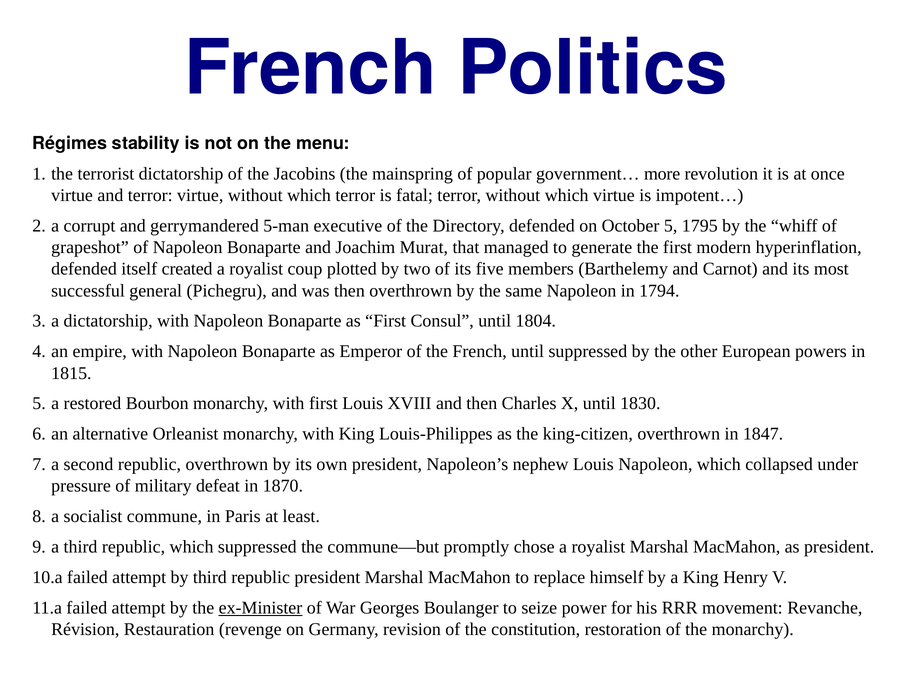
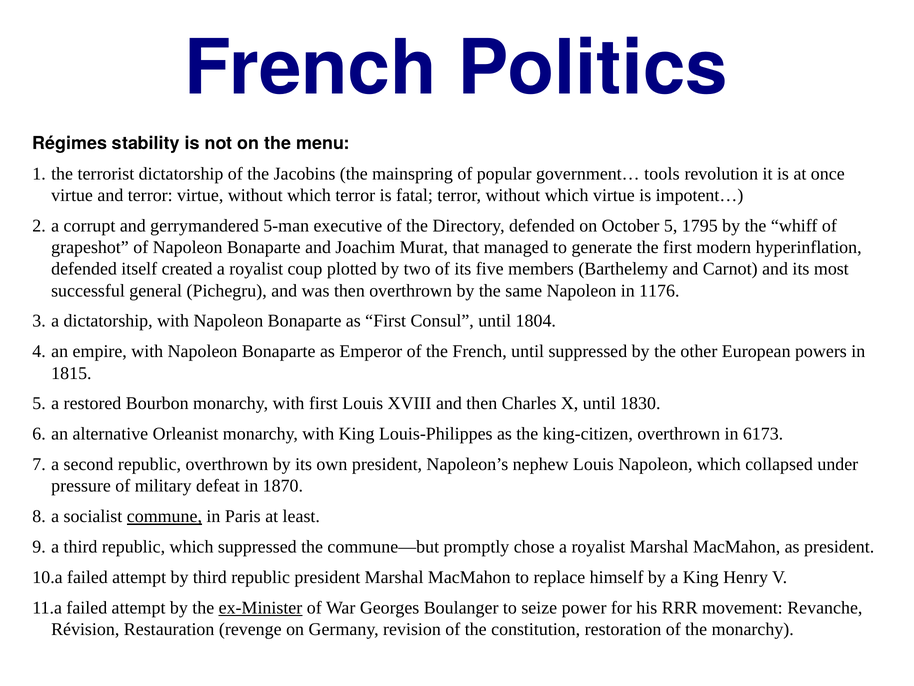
more: more -> tools
1794: 1794 -> 1176
1847: 1847 -> 6173
commune underline: none -> present
